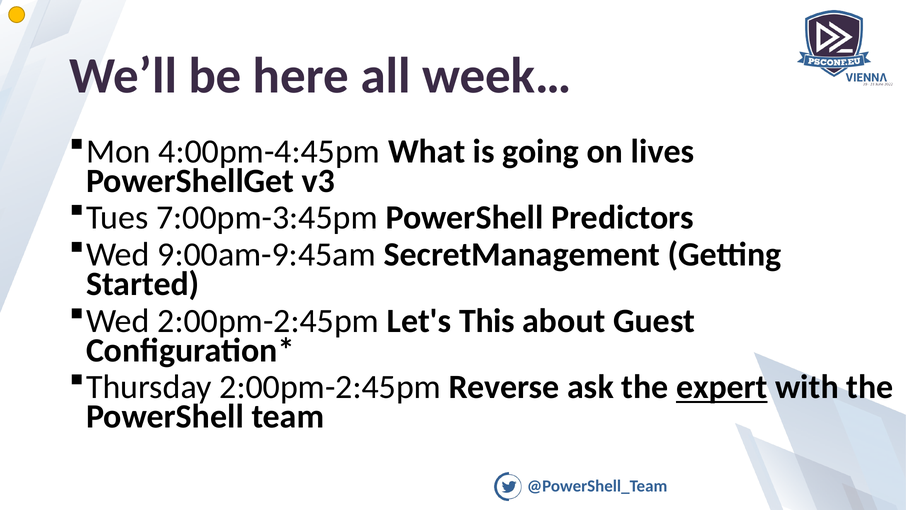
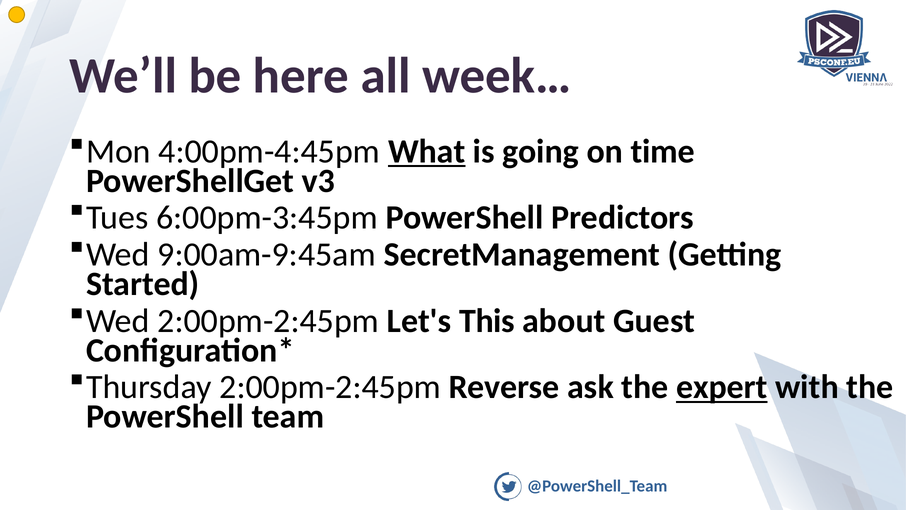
What underline: none -> present
lives: lives -> time
7:00pm-3:45pm: 7:00pm-3:45pm -> 6:00pm-3:45pm
